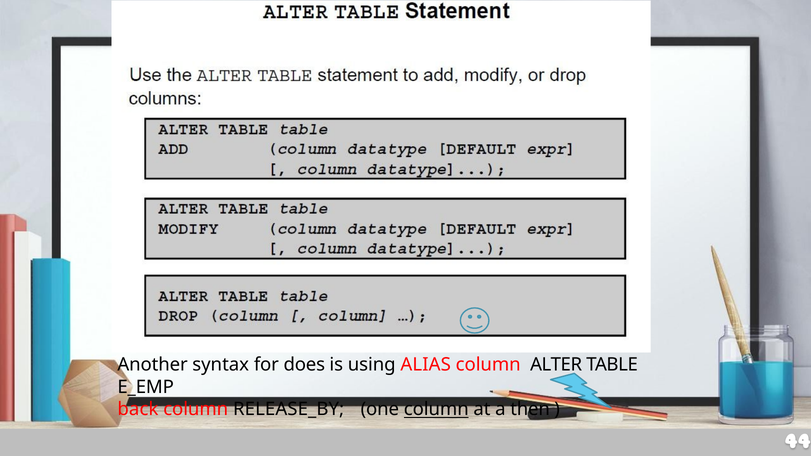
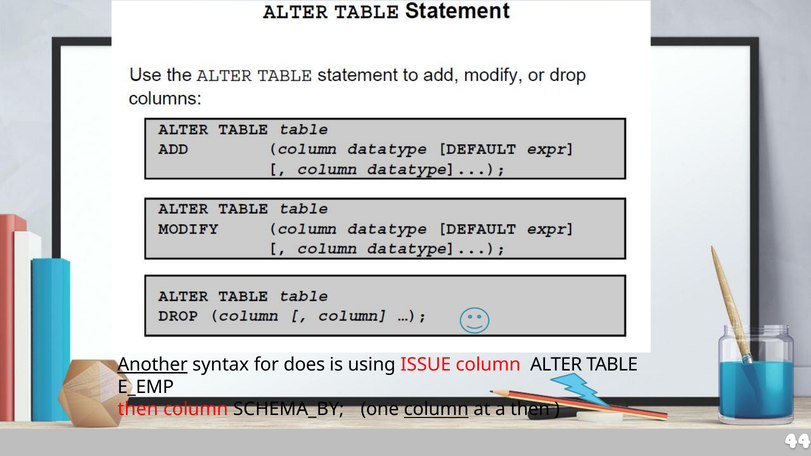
Another underline: none -> present
ALIAS: ALIAS -> ISSUE
back at (138, 409): back -> then
RELEASE_BY: RELEASE_BY -> SCHEMA_BY
